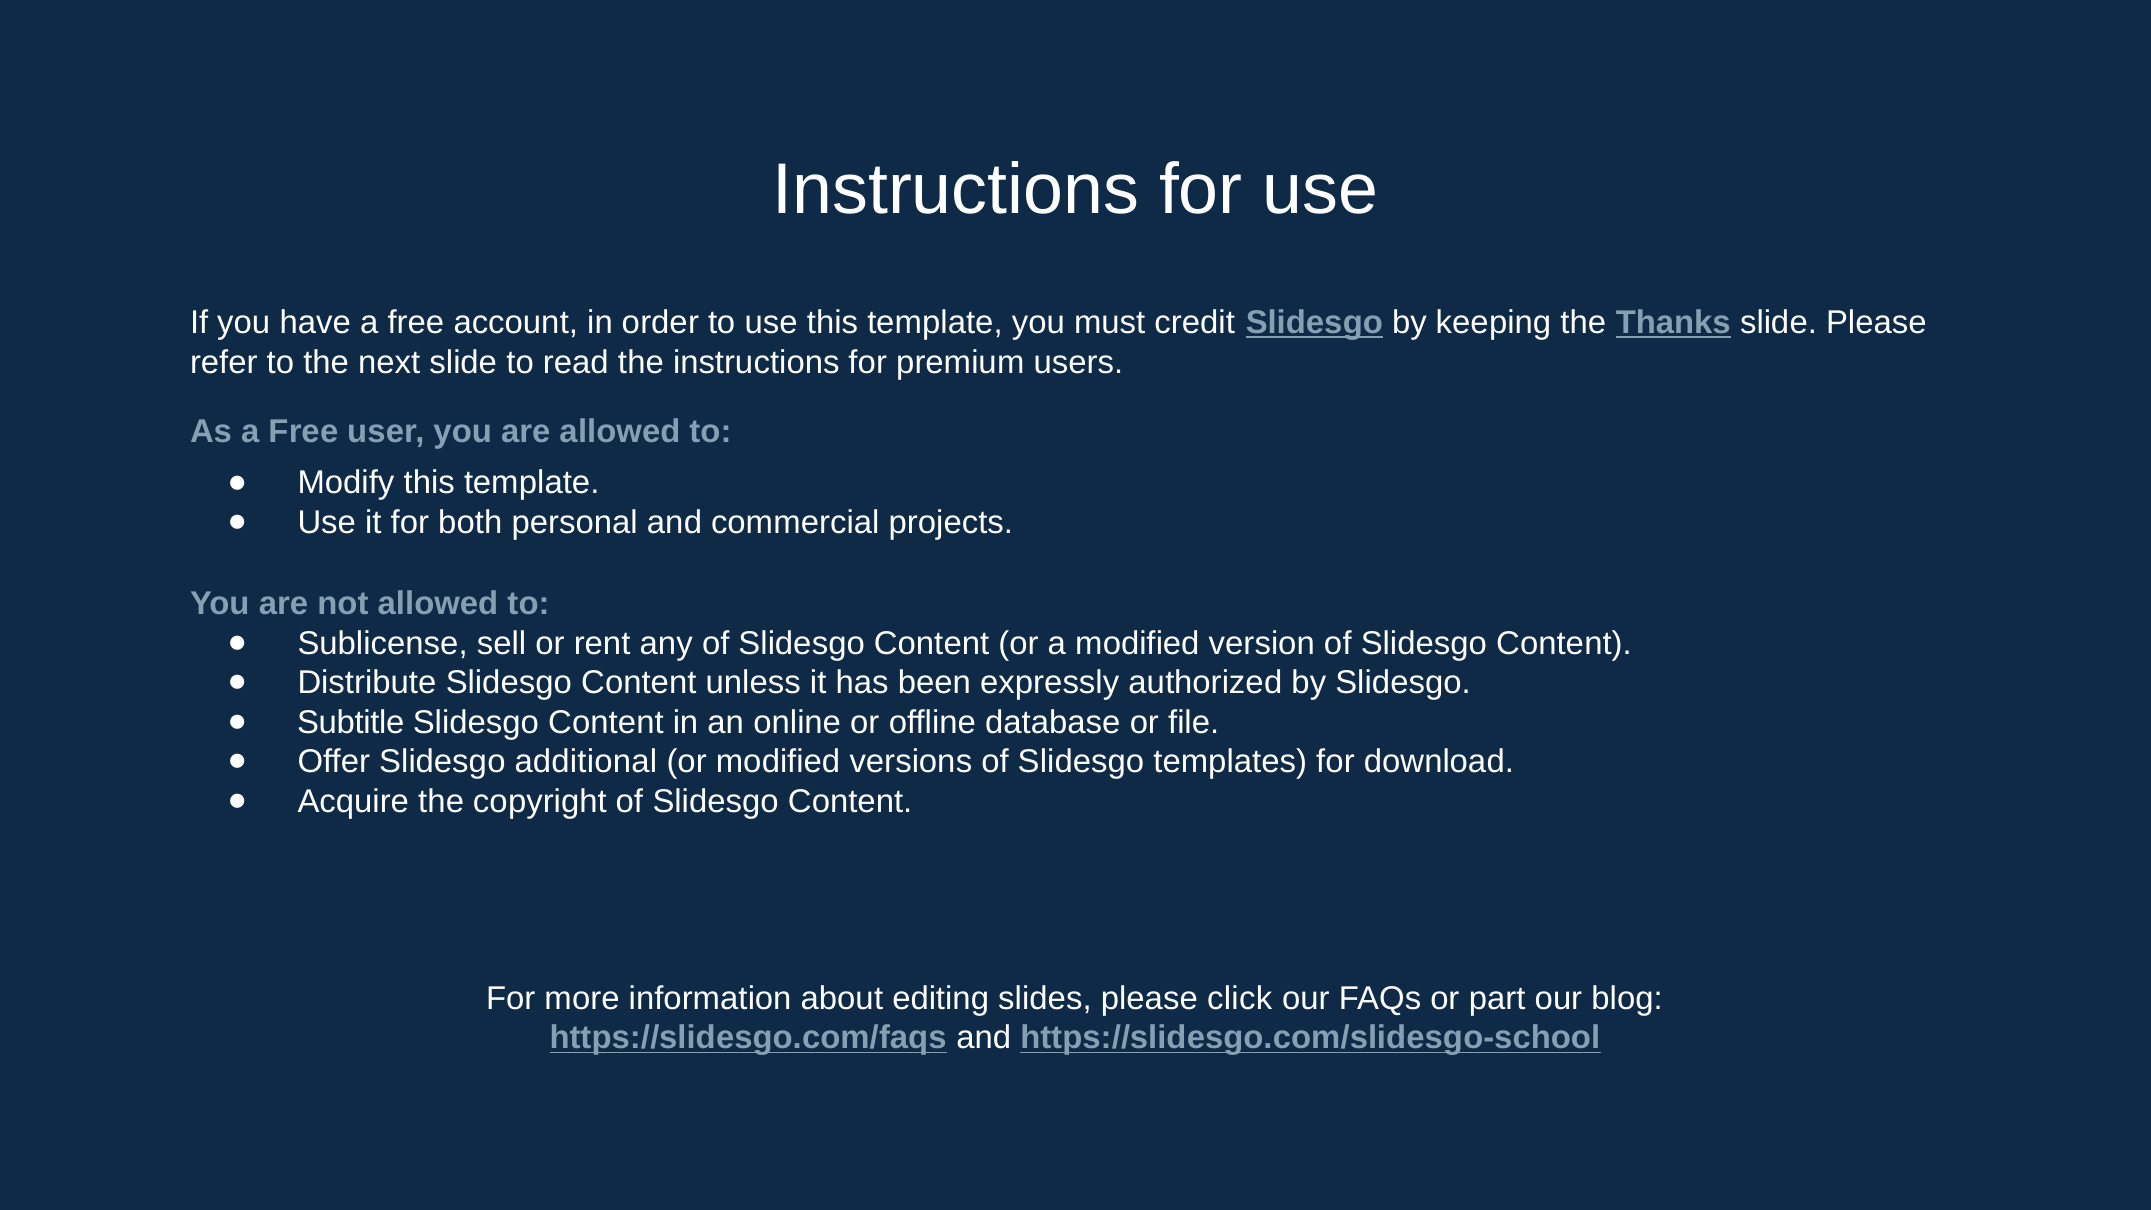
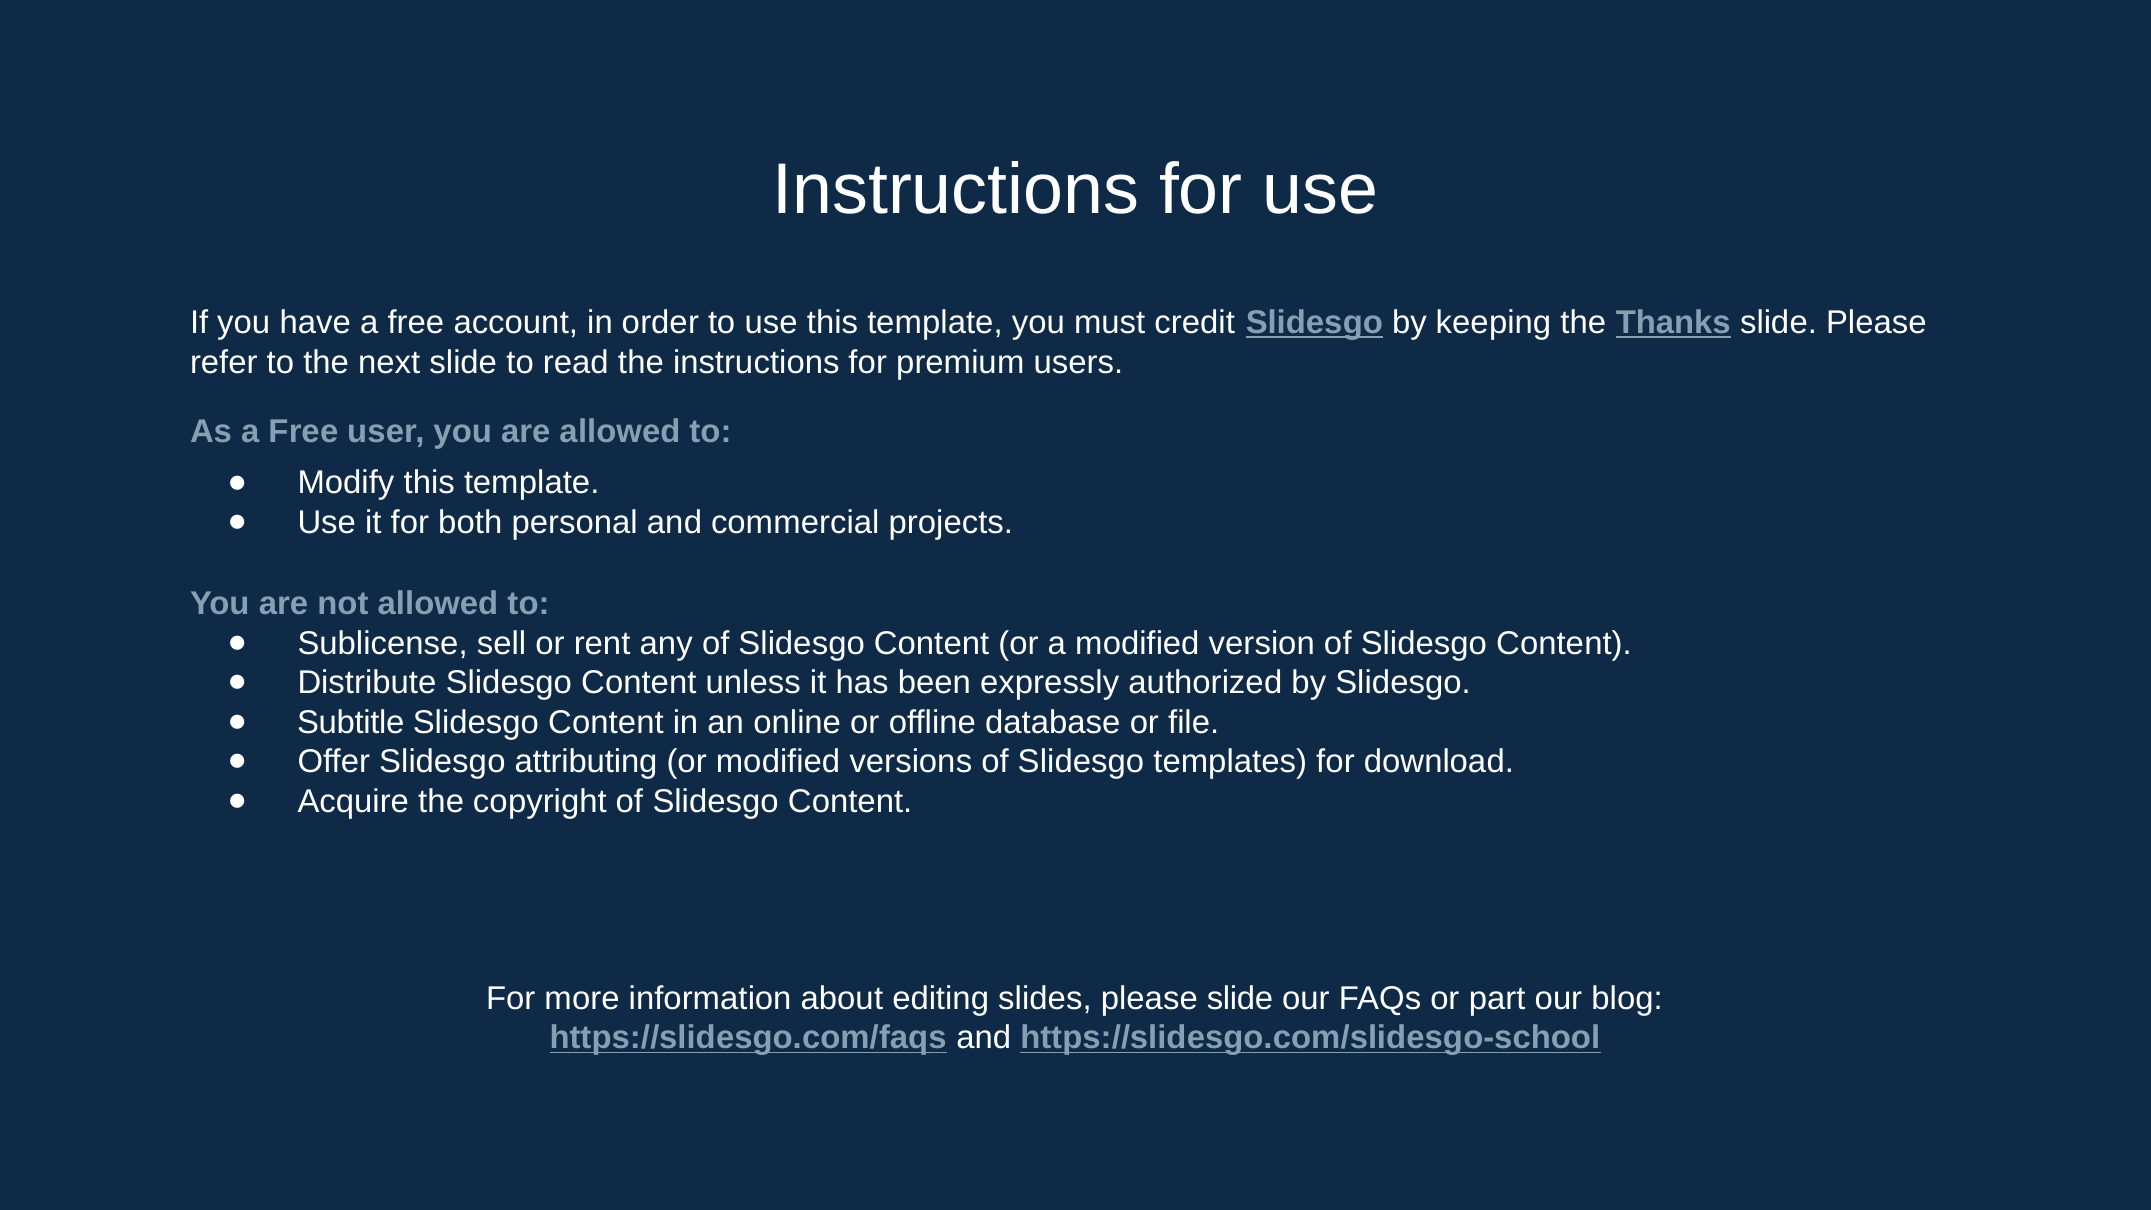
additional: additional -> attributing
please click: click -> slide
